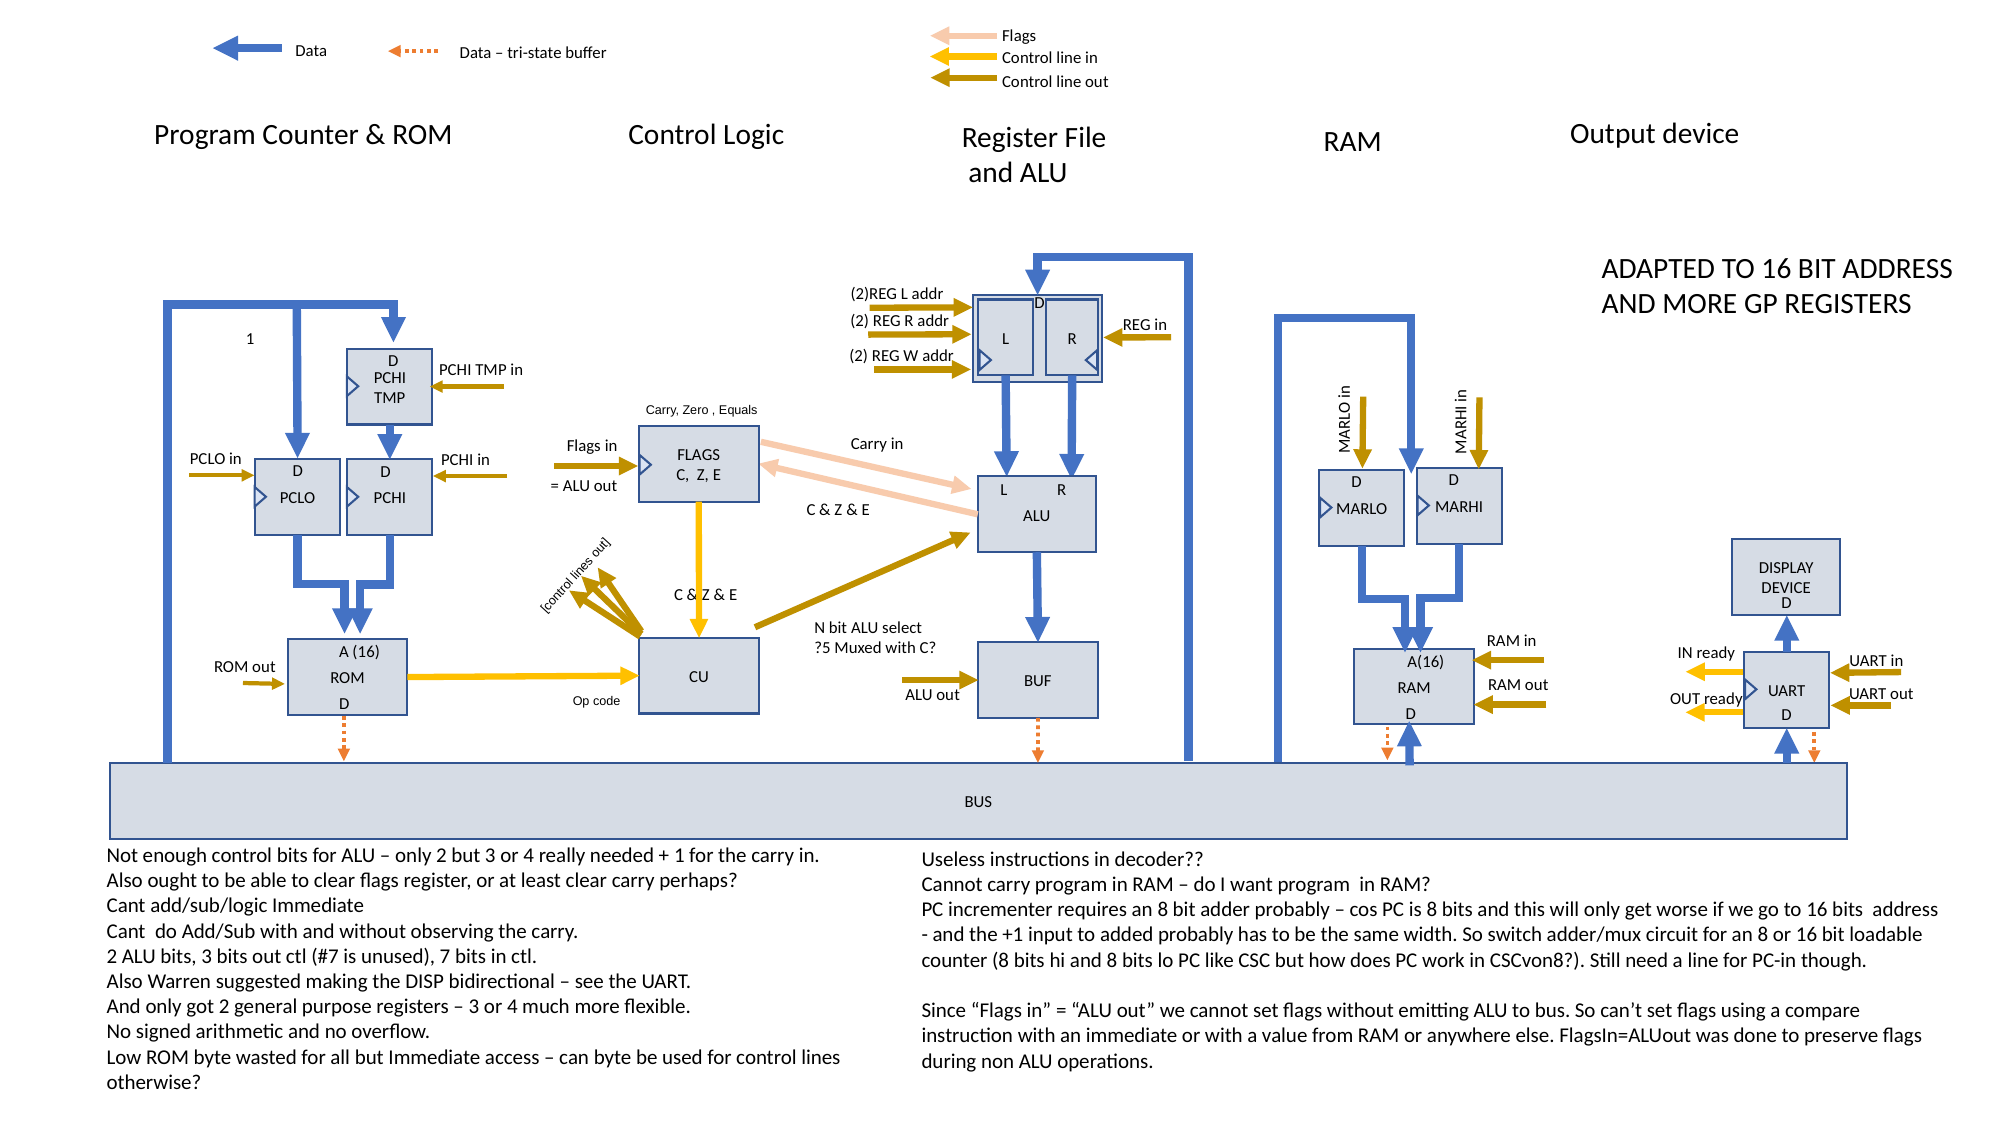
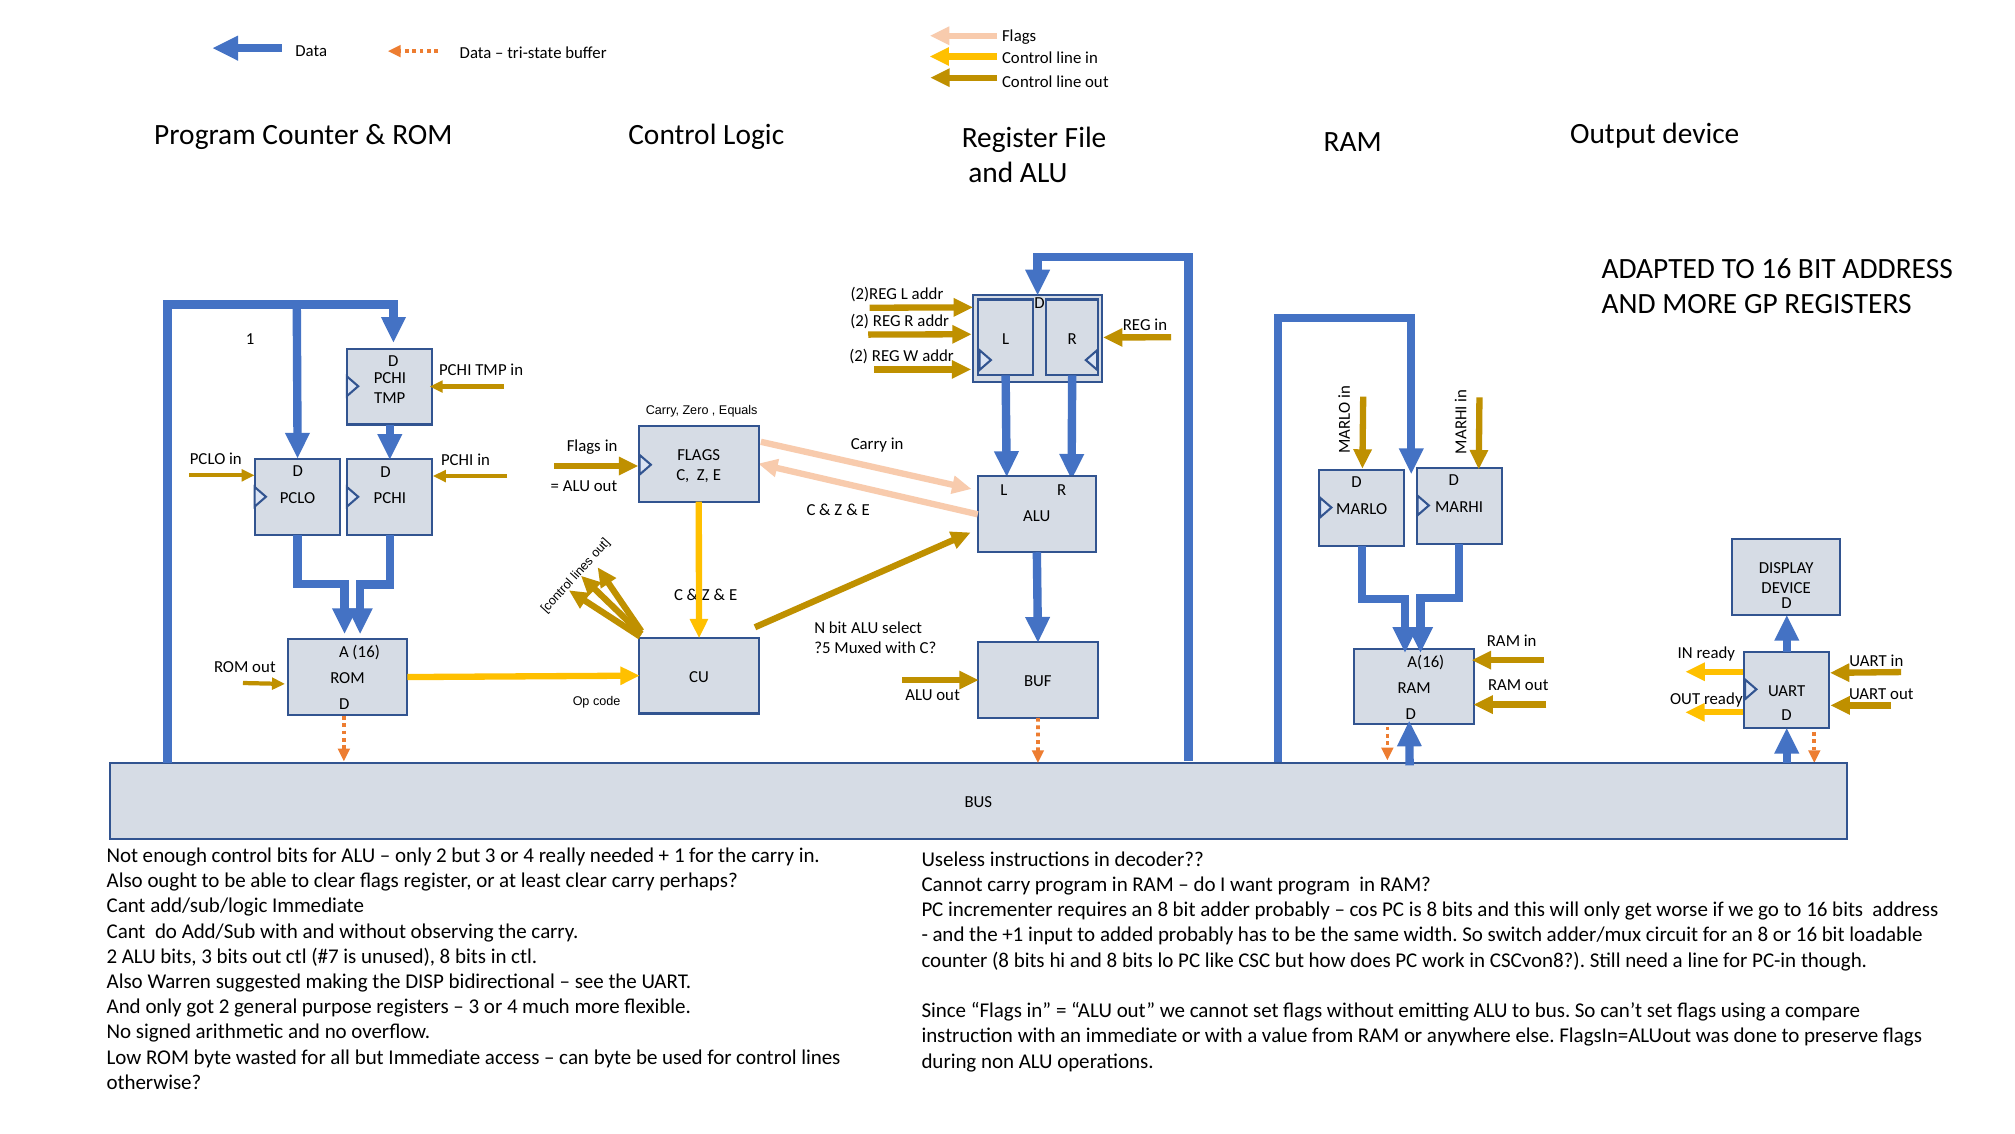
unused 7: 7 -> 8
